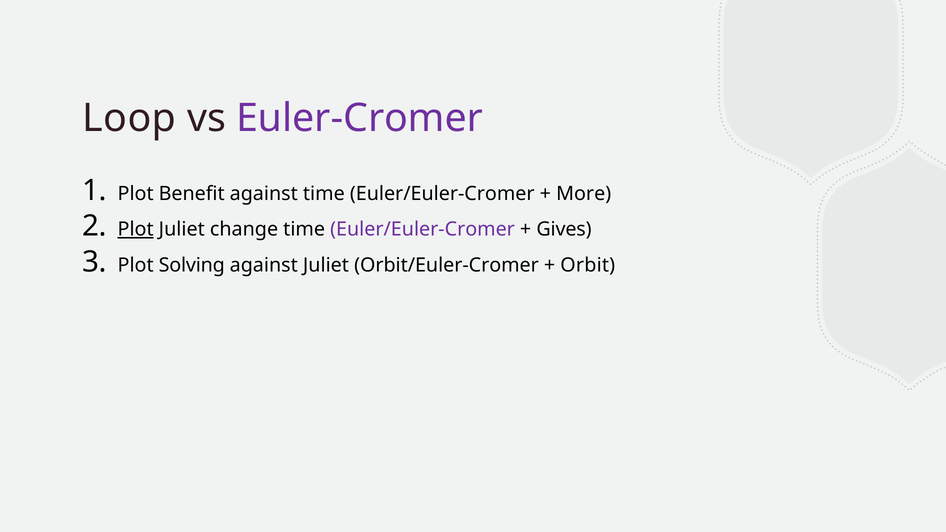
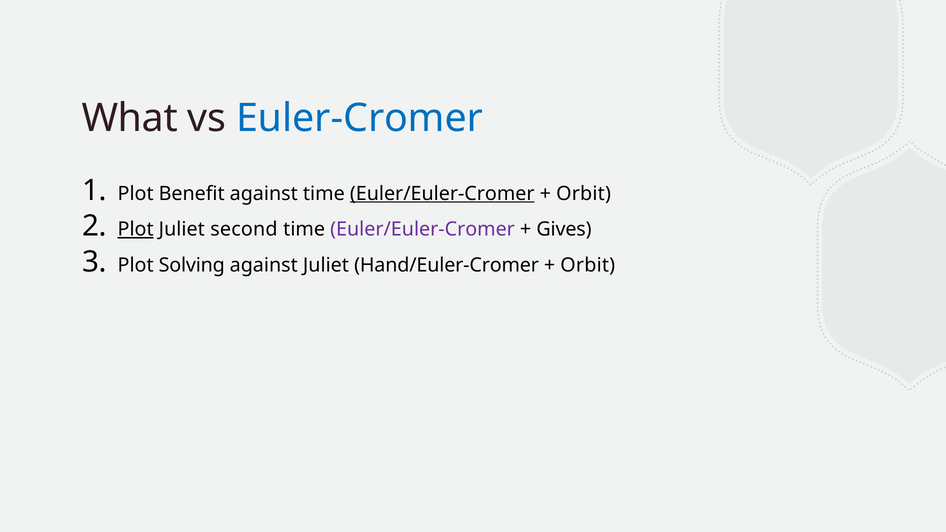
Loop: Loop -> What
Euler-Cromer colour: purple -> blue
Euler/Euler-Cromer at (442, 194) underline: none -> present
More at (584, 194): More -> Orbit
change: change -> second
Orbit/Euler-Cromer: Orbit/Euler-Cromer -> Hand/Euler-Cromer
